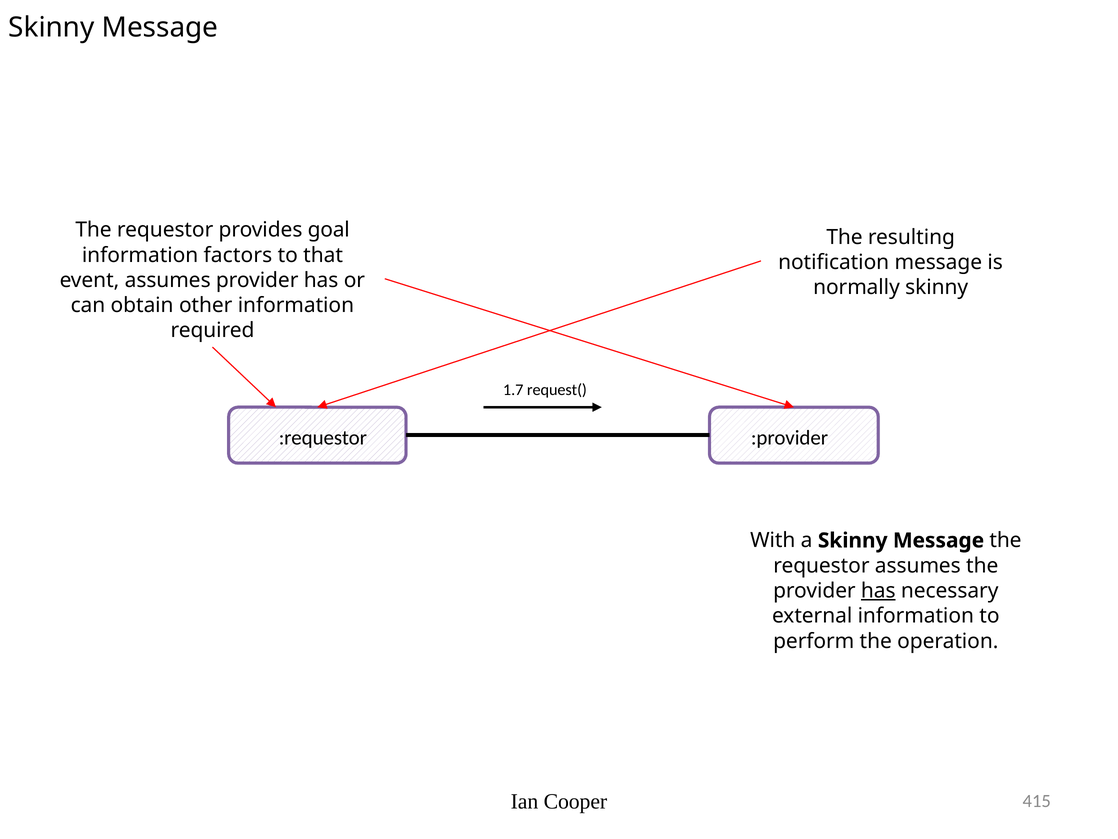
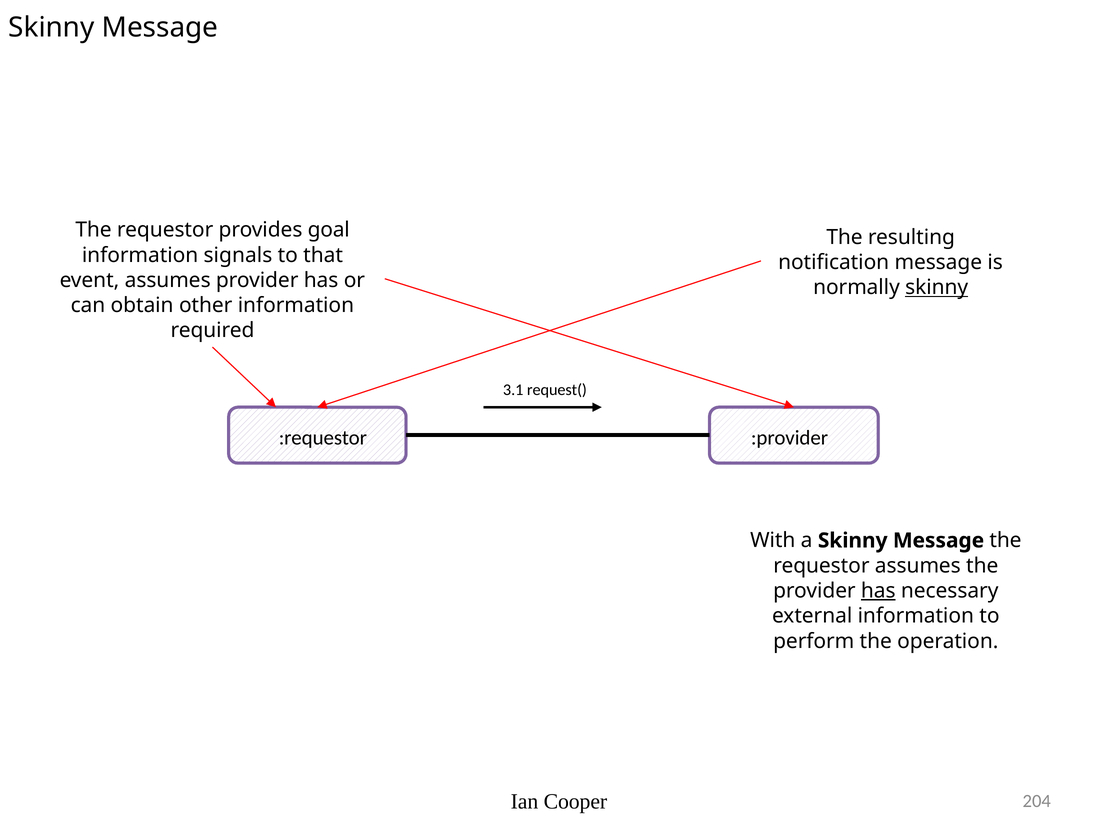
factors: factors -> signals
skinny at (937, 287) underline: none -> present
1.7: 1.7 -> 3.1
415: 415 -> 204
